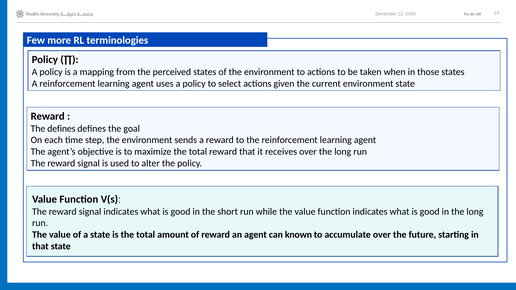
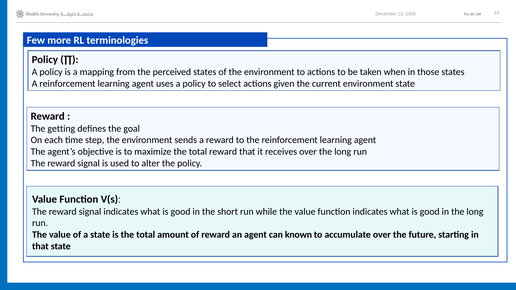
The defines: defines -> getting
